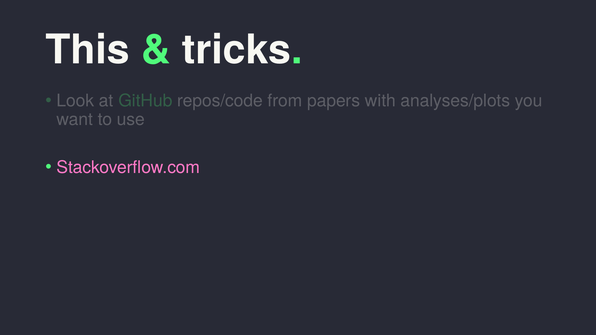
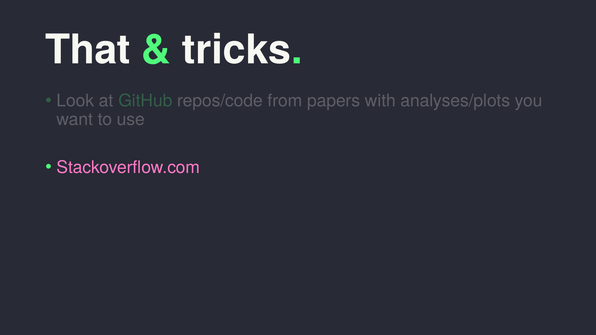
This: This -> That
